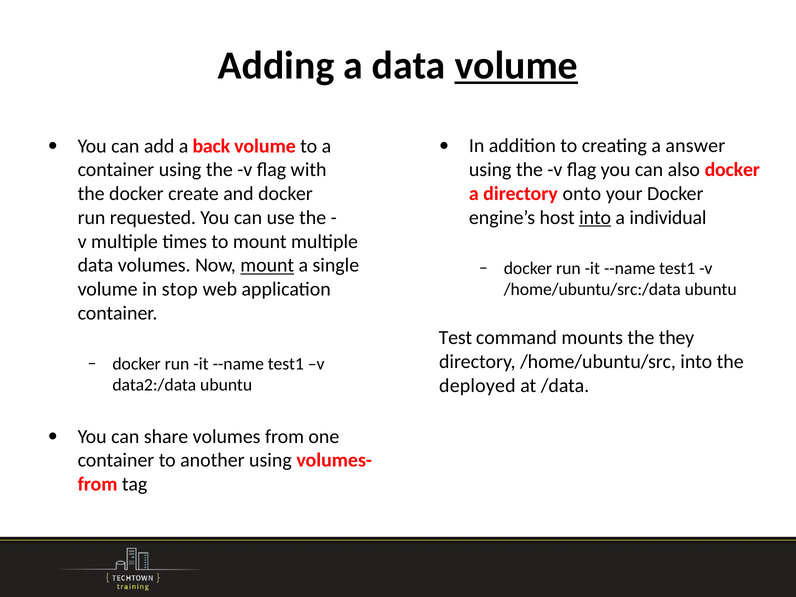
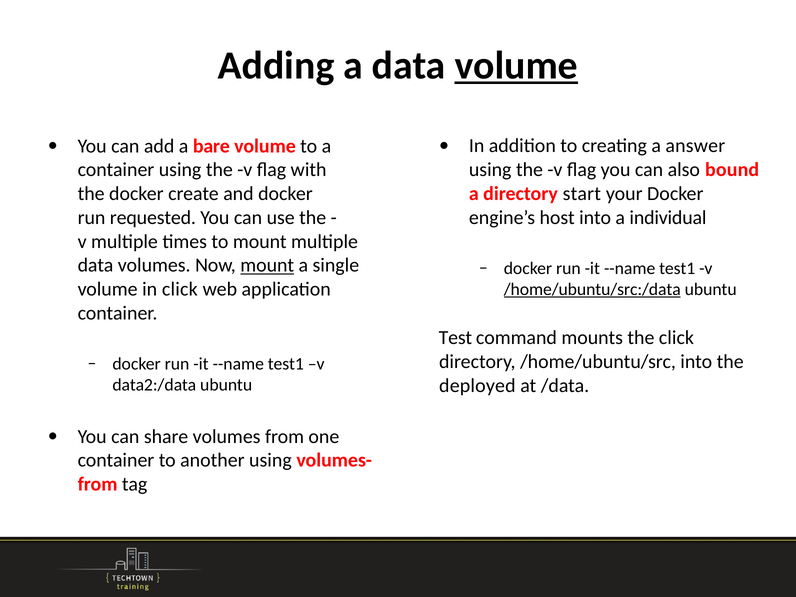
back: back -> bare
also docker: docker -> bound
onto: onto -> start
into at (595, 218) underline: present -> none
in stop: stop -> click
/home/ubuntu/src:/data underline: none -> present
the they: they -> click
